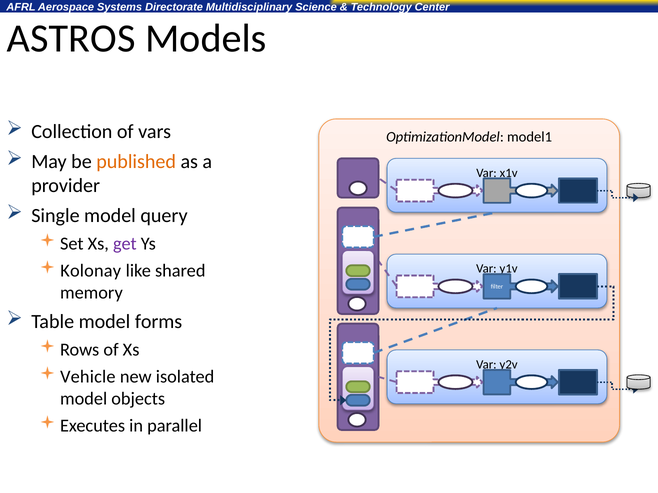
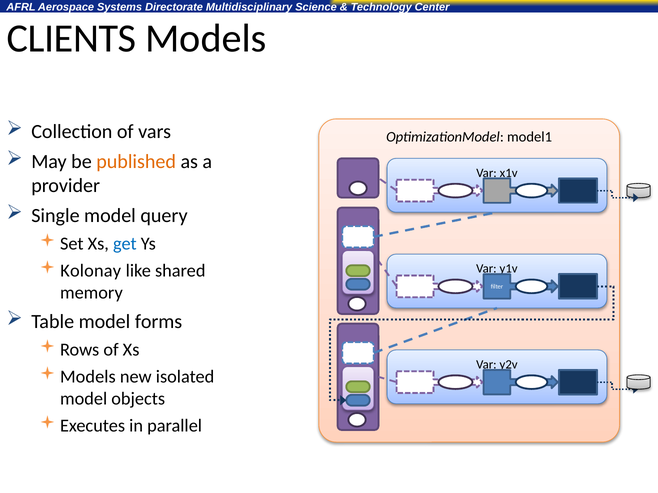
ASTROS: ASTROS -> CLIENTS
get colour: purple -> blue
Vehicle at (88, 377): Vehicle -> Models
